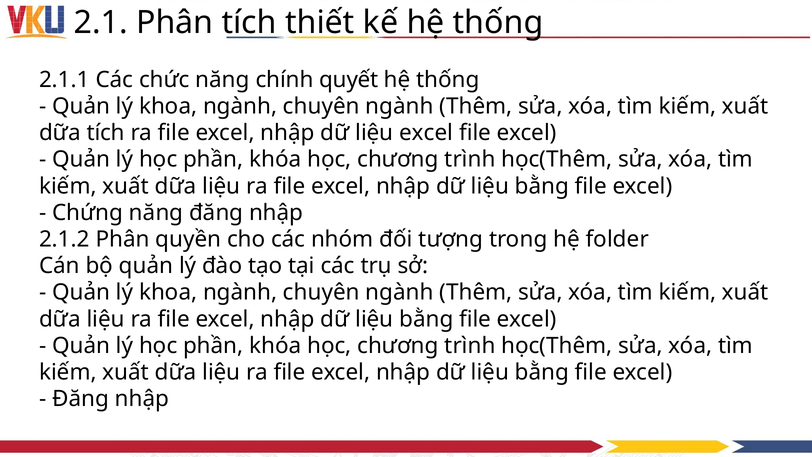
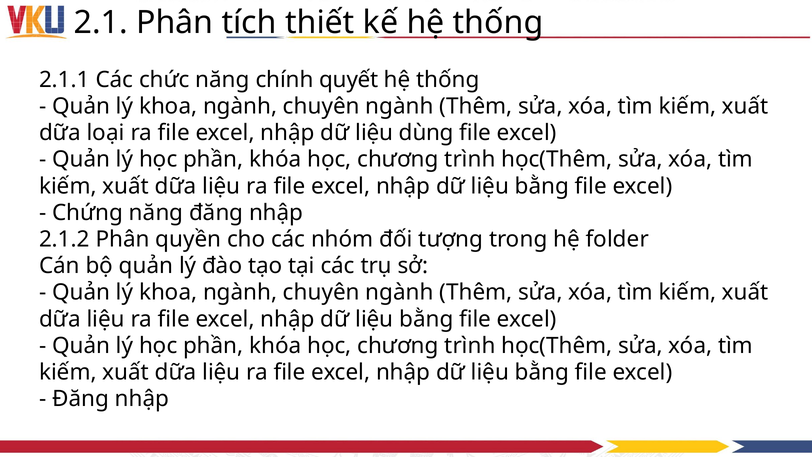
dữa tích: tích -> loại
liệu excel: excel -> dùng
